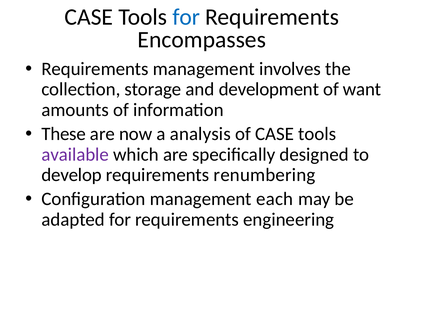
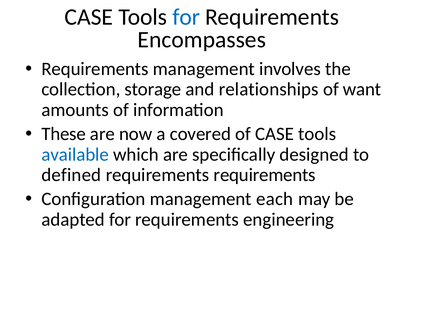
development: development -> relationships
analysis: analysis -> covered
available colour: purple -> blue
develop: develop -> defined
requirements renumbering: renumbering -> requirements
